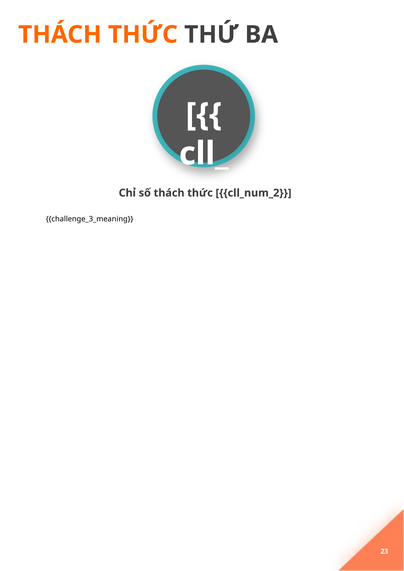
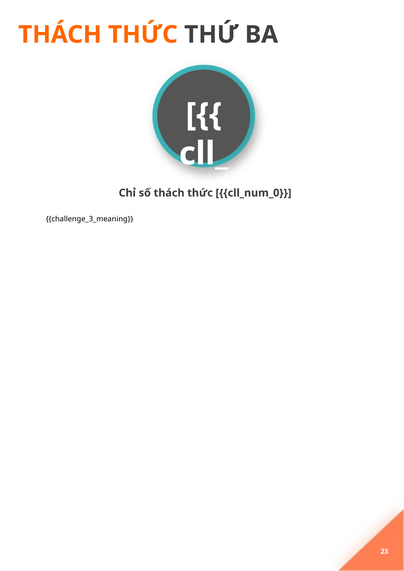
cll_num_2: cll_num_2 -> cll_num_0
